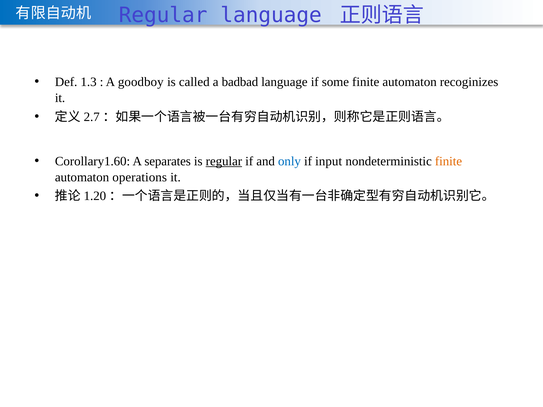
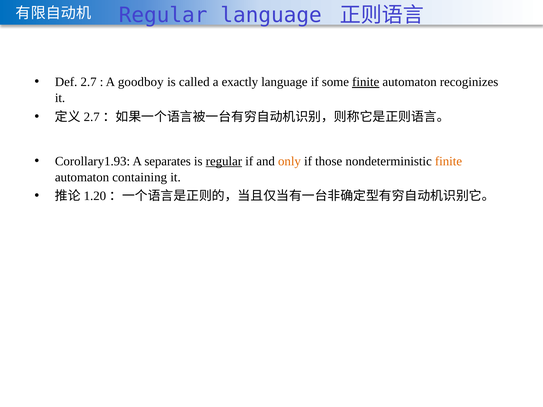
1.3: 1.3 -> 2.7
badbad: badbad -> exactly
finite at (366, 82) underline: none -> present
Corollary1.60: Corollary1.60 -> Corollary1.93
only colour: blue -> orange
input: input -> those
operations: operations -> containing
